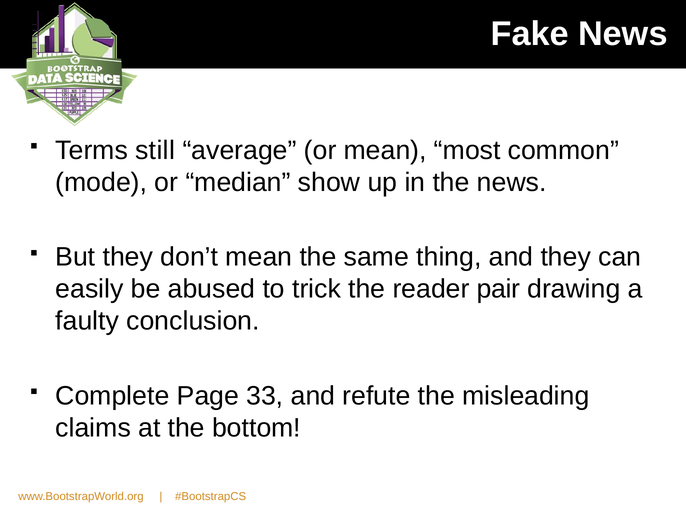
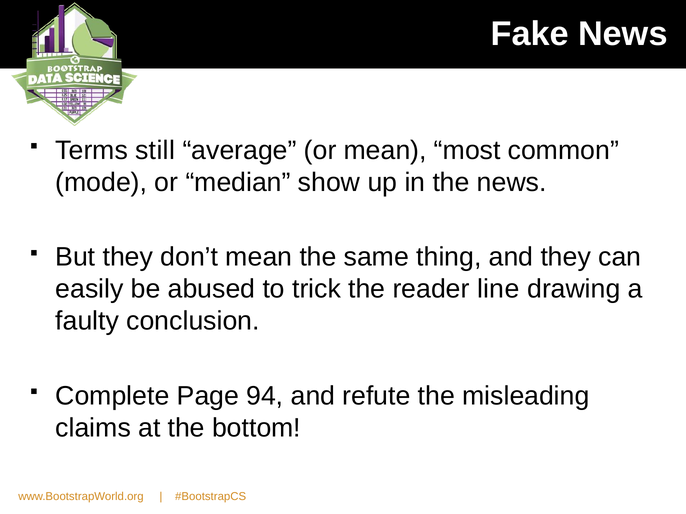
pair: pair -> line
33: 33 -> 94
